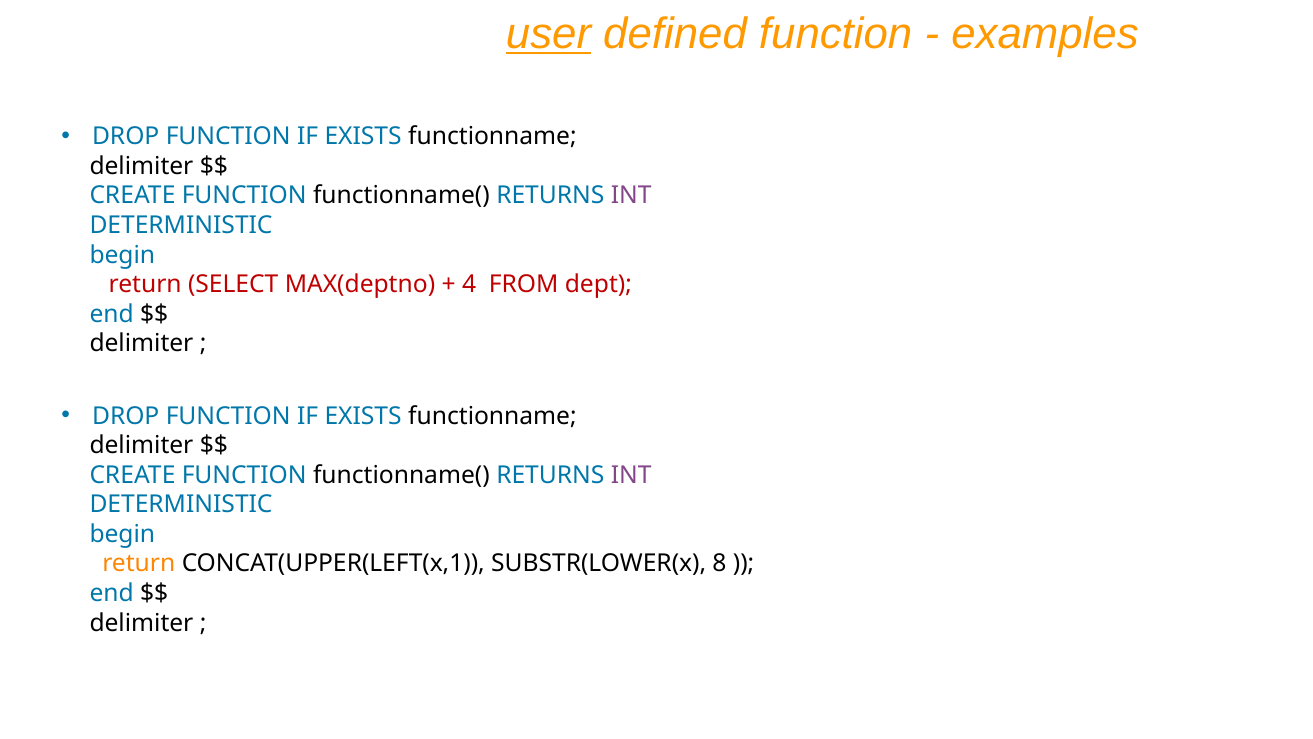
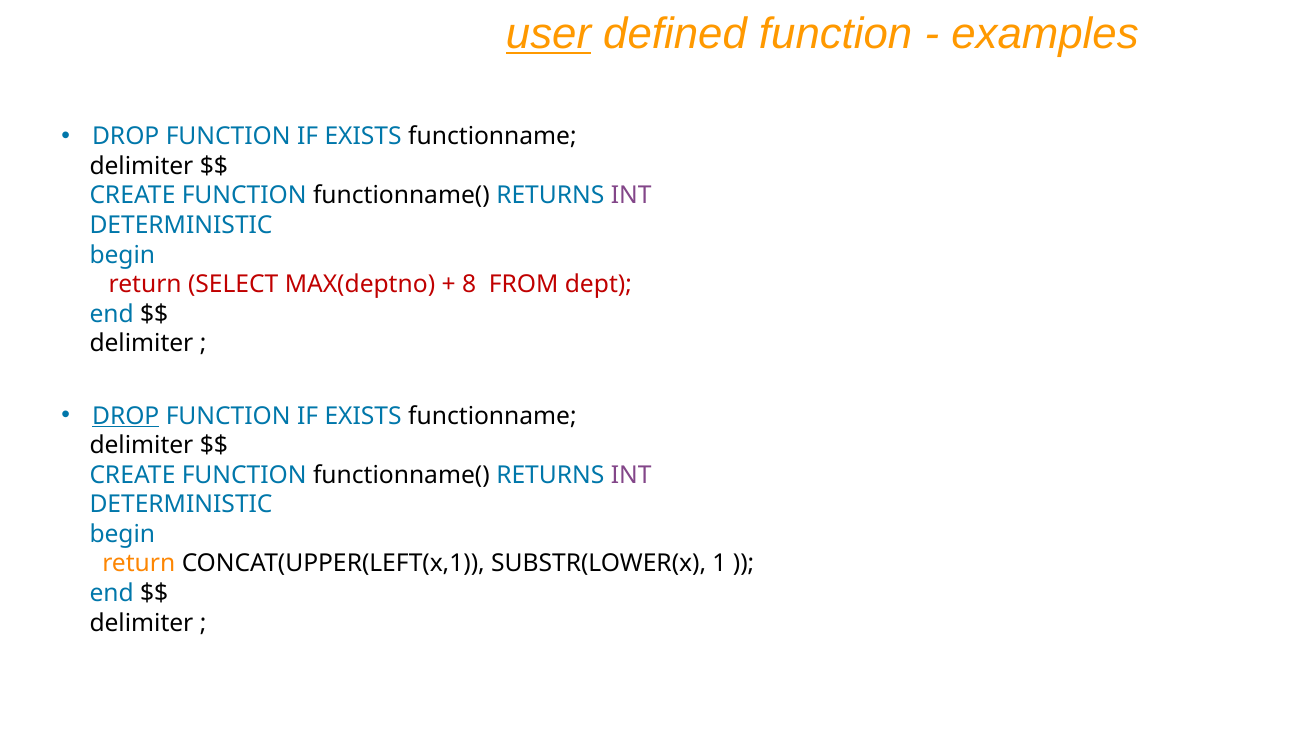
4: 4 -> 8
DROP at (126, 416) underline: none -> present
8: 8 -> 1
